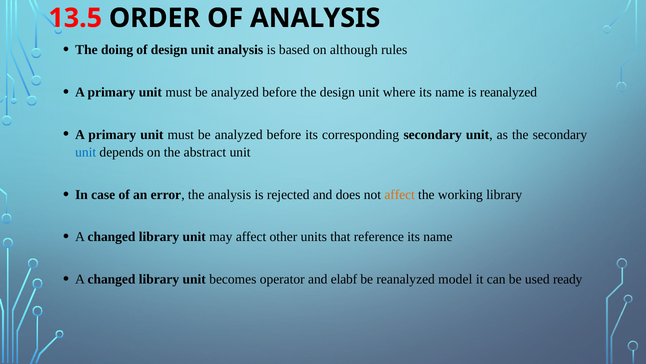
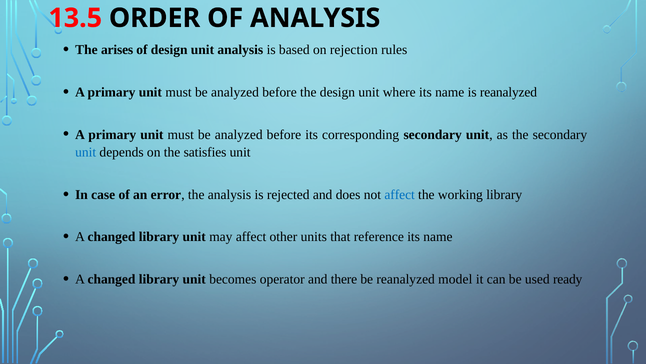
doing: doing -> arises
although: although -> rejection
abstract: abstract -> satisfies
affect at (400, 194) colour: orange -> blue
elabf: elabf -> there
